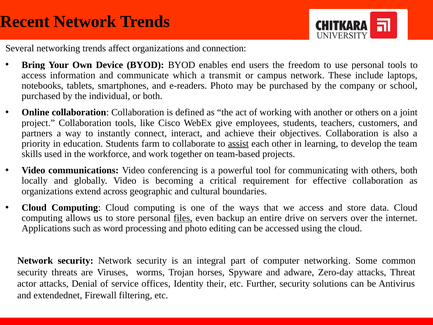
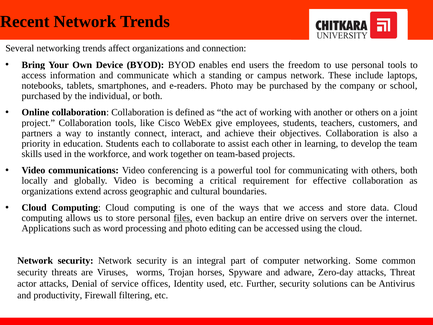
transmit: transmit -> standing
Students farm: farm -> each
assist underline: present -> none
Identity their: their -> used
extendednet: extendednet -> productivity
